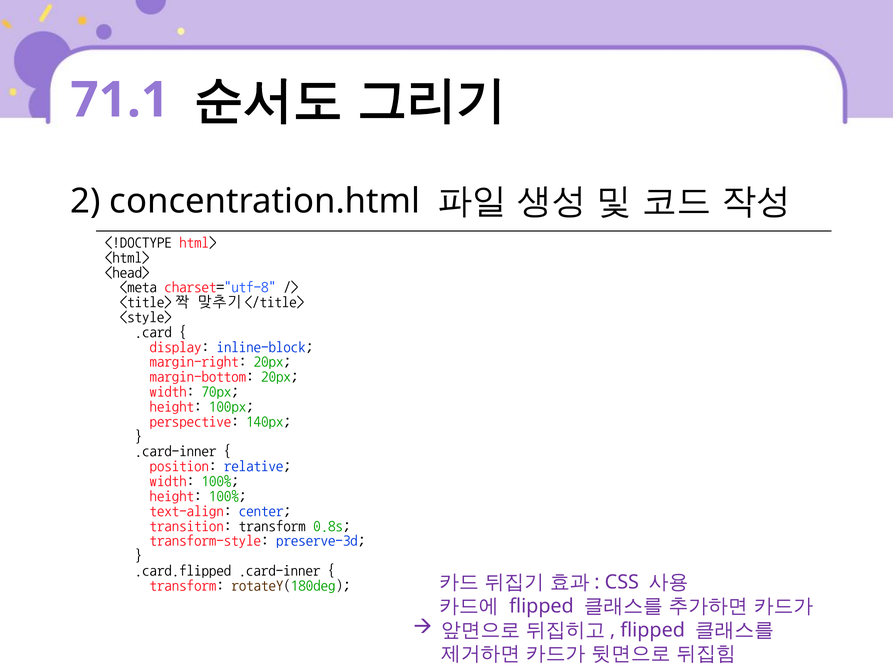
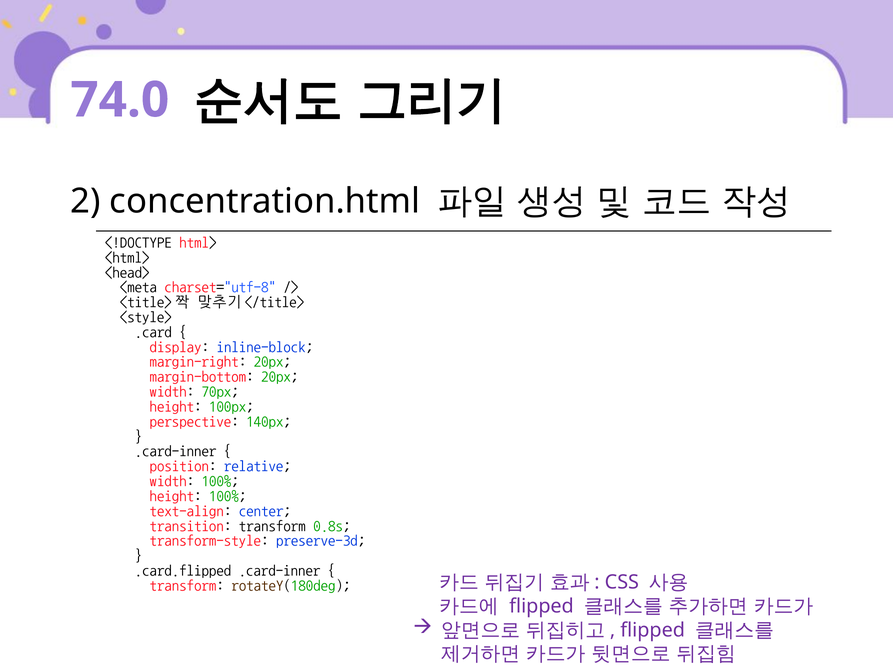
71.1: 71.1 -> 74.0
